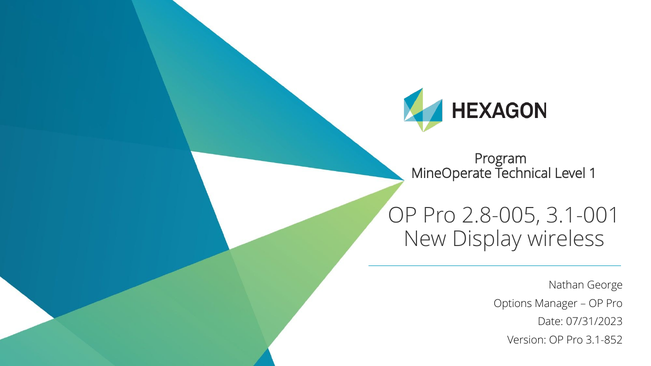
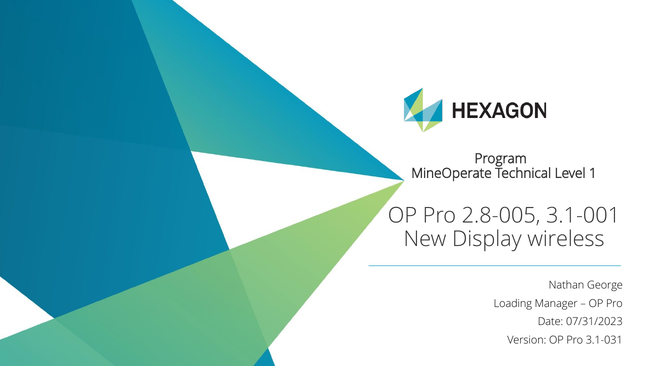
Options: Options -> Loading
3.1-852: 3.1-852 -> 3.1-031
